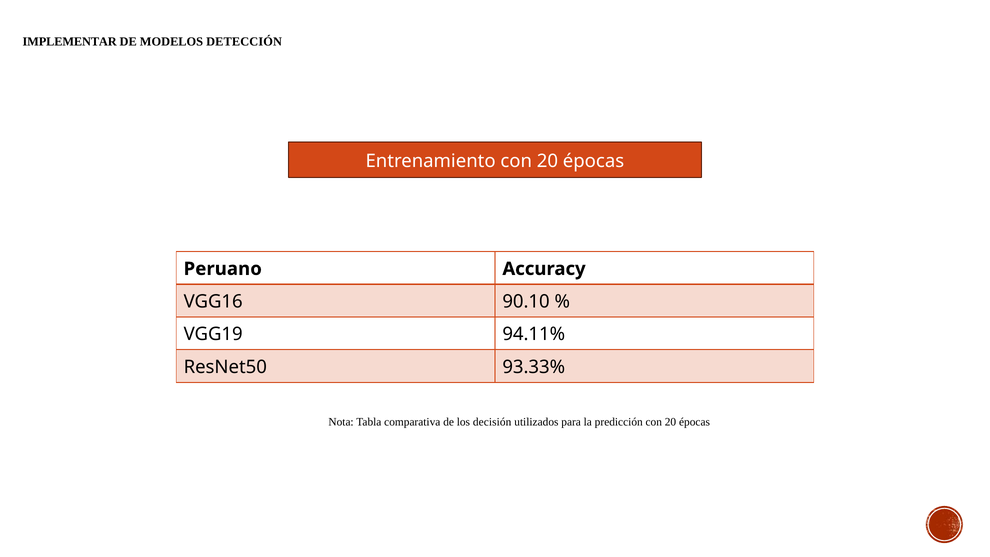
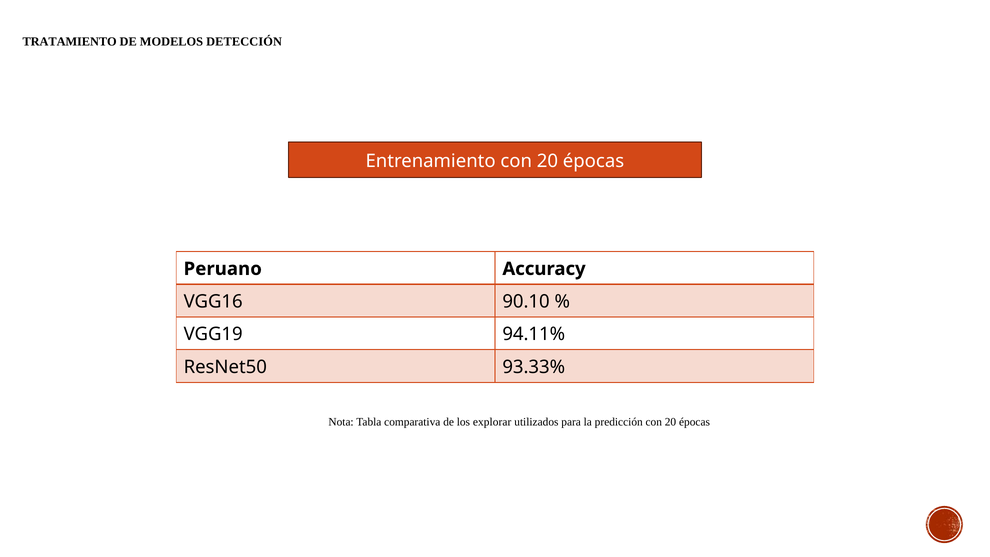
IMPLEMENTAR: IMPLEMENTAR -> TRATAMIENTO
decisión: decisión -> explorar
